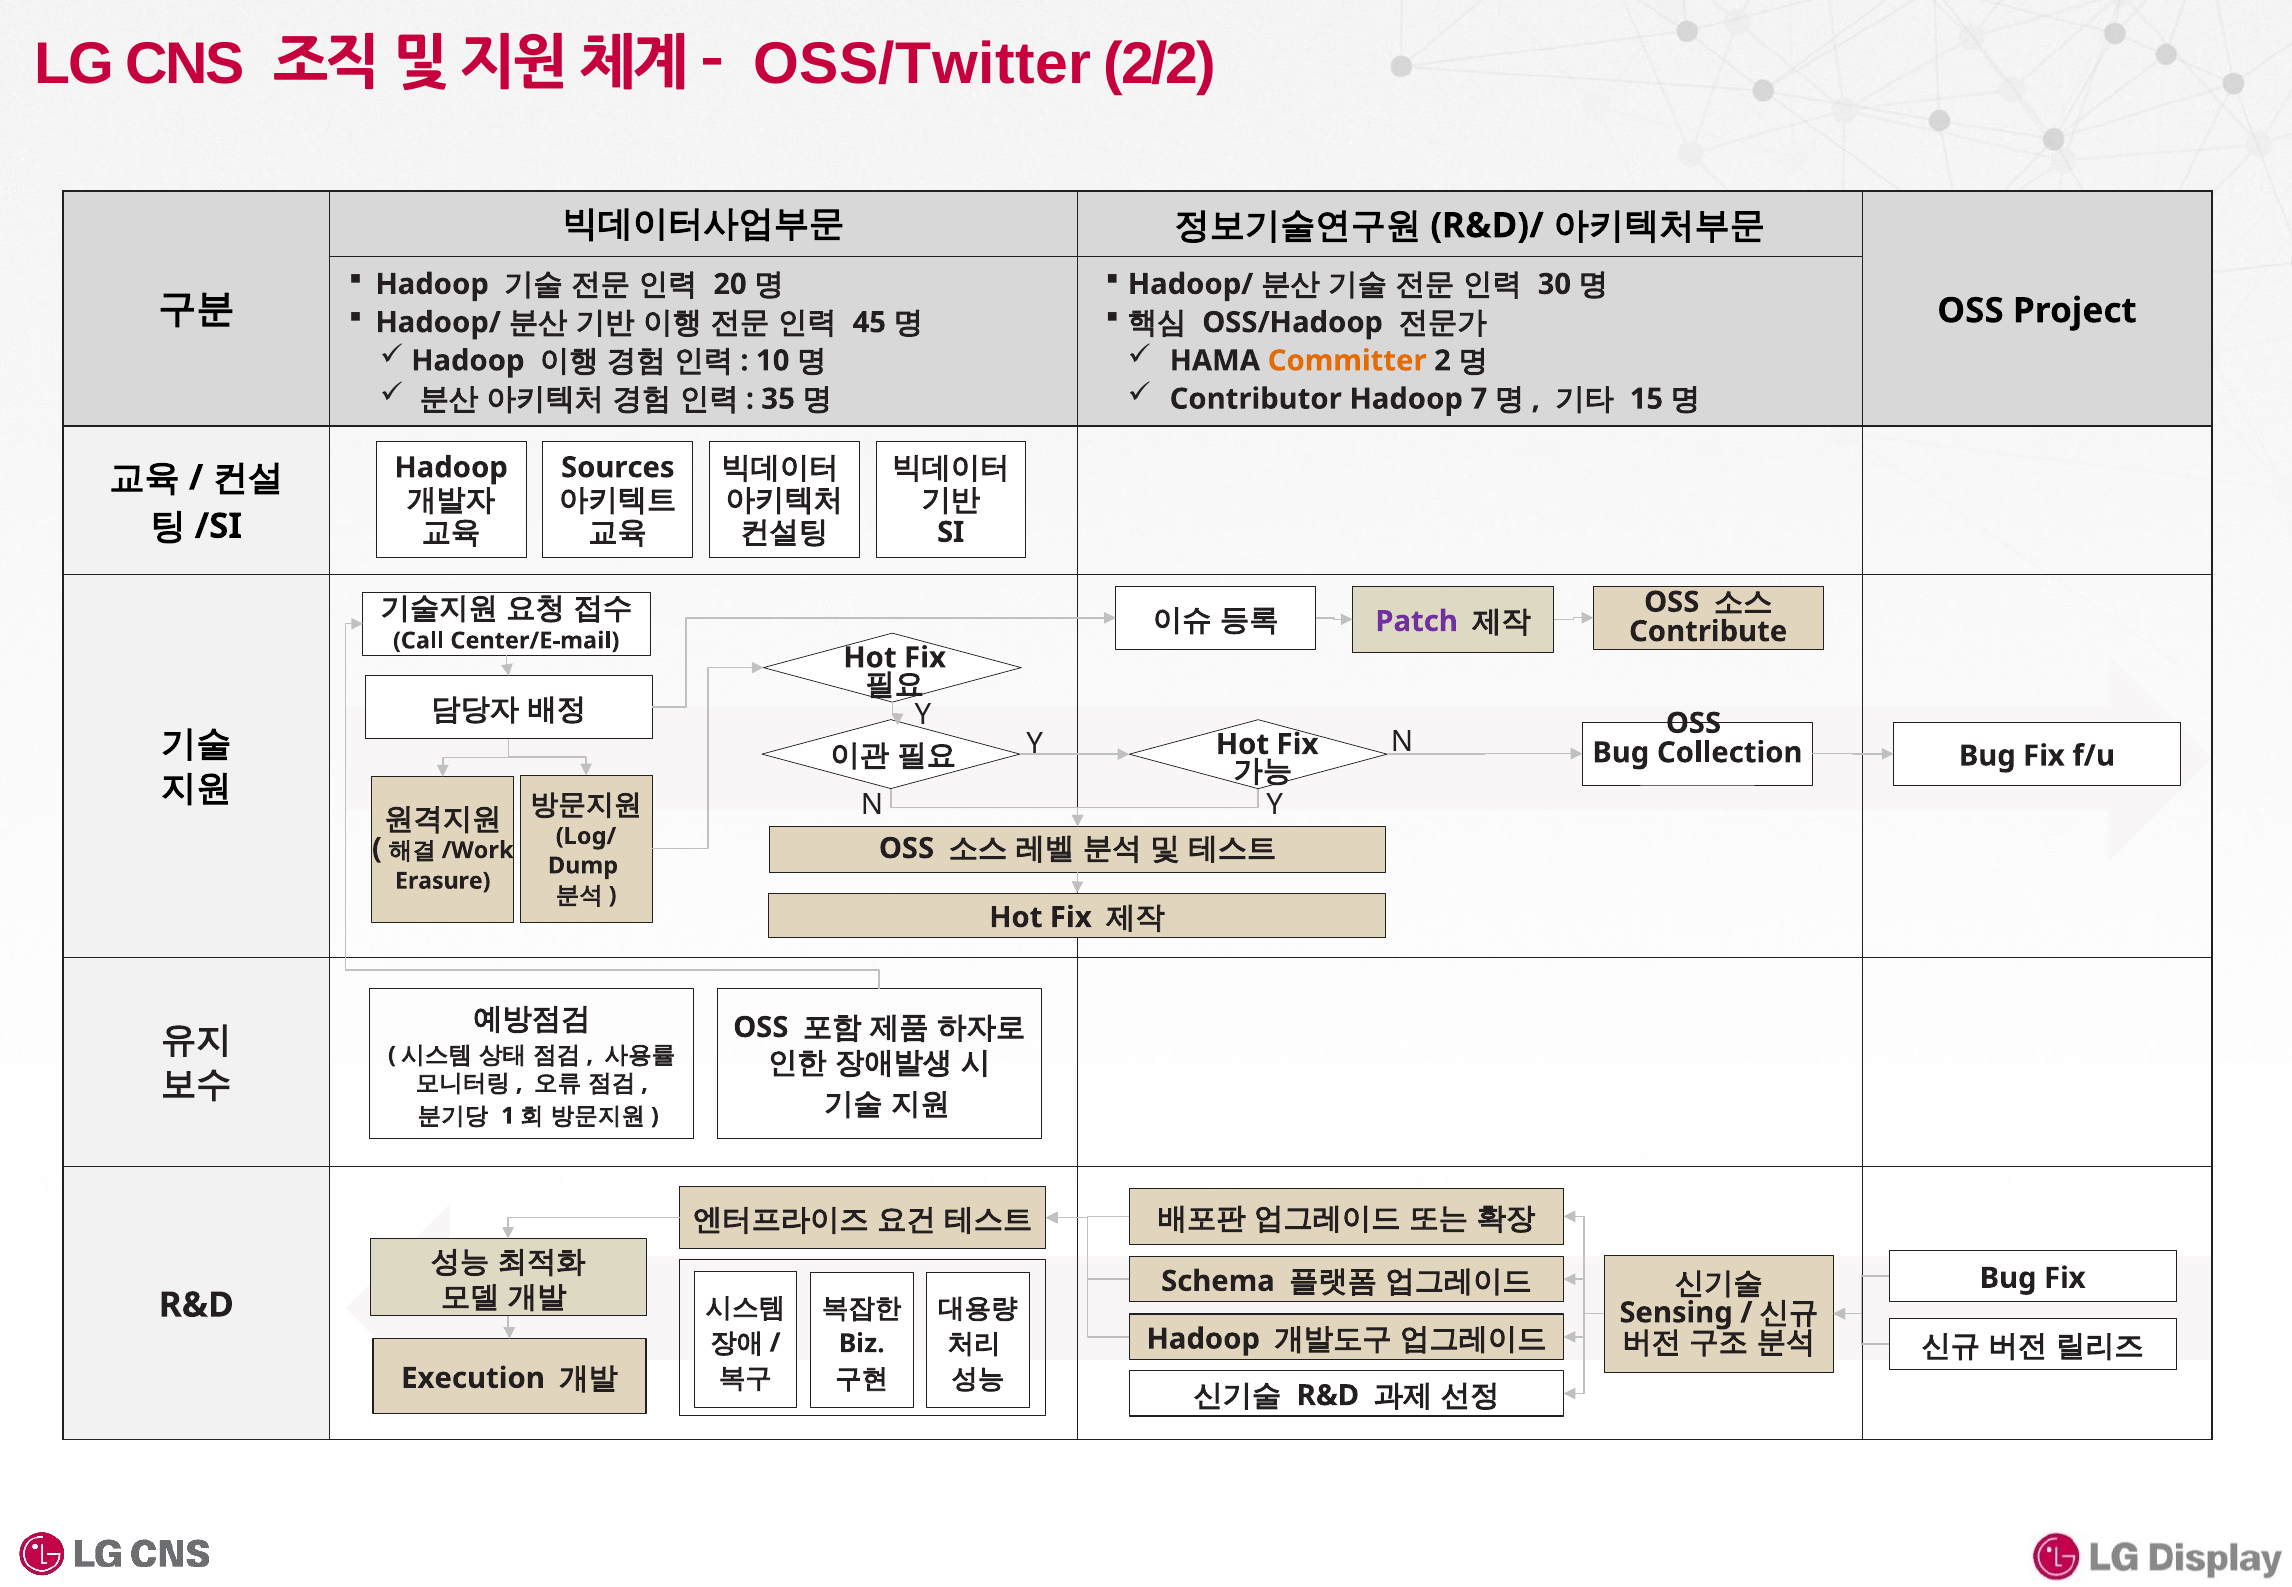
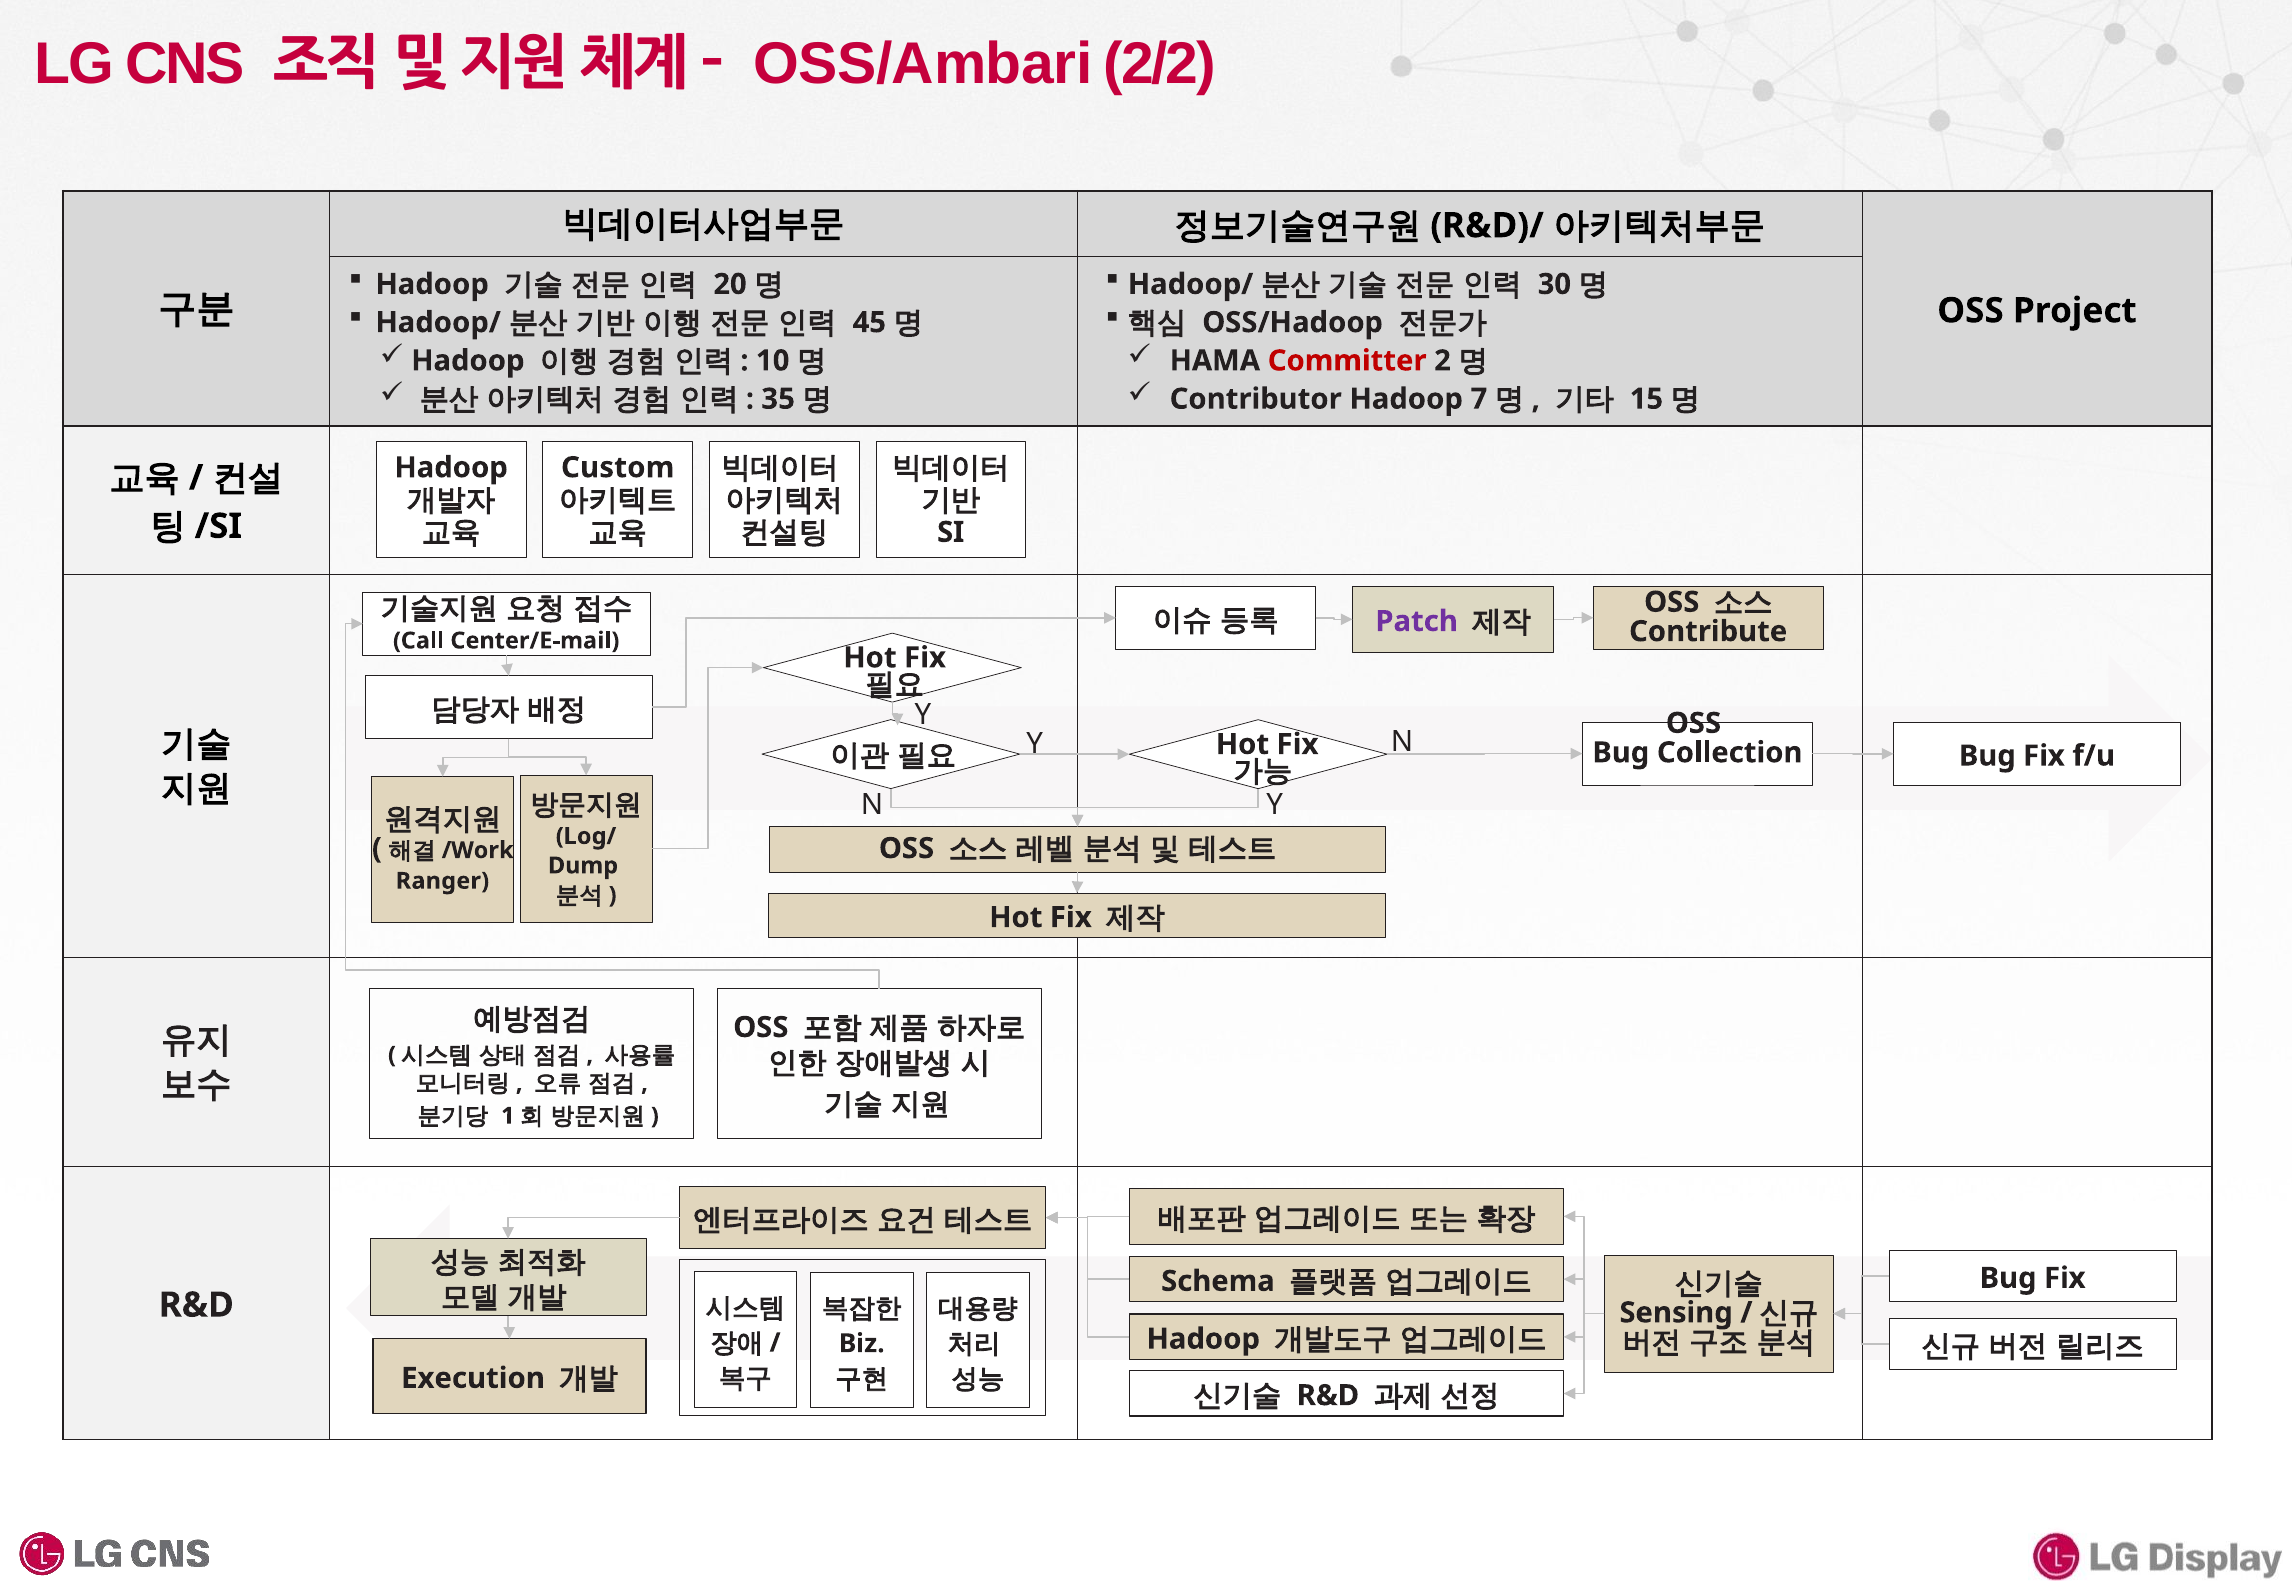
OSS/Twitter: OSS/Twitter -> OSS/Ambari
Committer colour: orange -> red
Sources: Sources -> Custom
Erasure: Erasure -> Ranger
